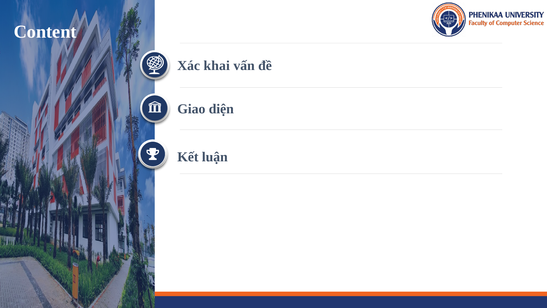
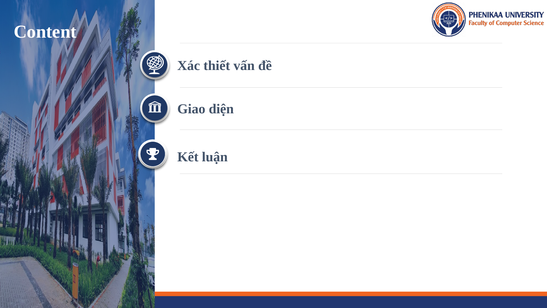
khai: khai -> thiết
